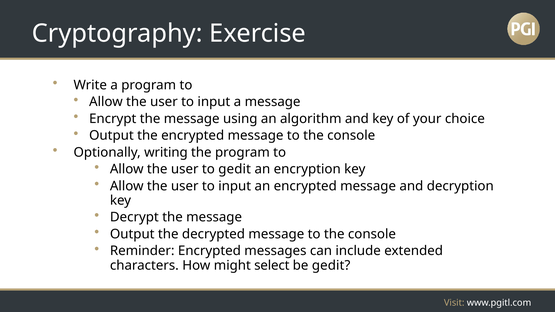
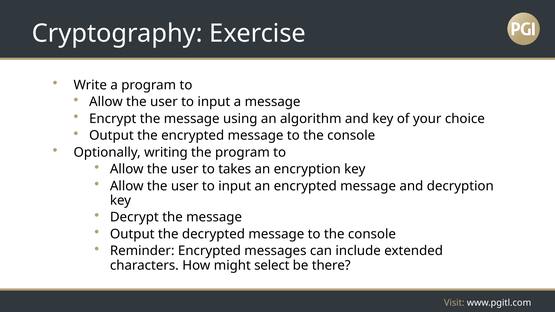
to gedit: gedit -> takes
be gedit: gedit -> there
